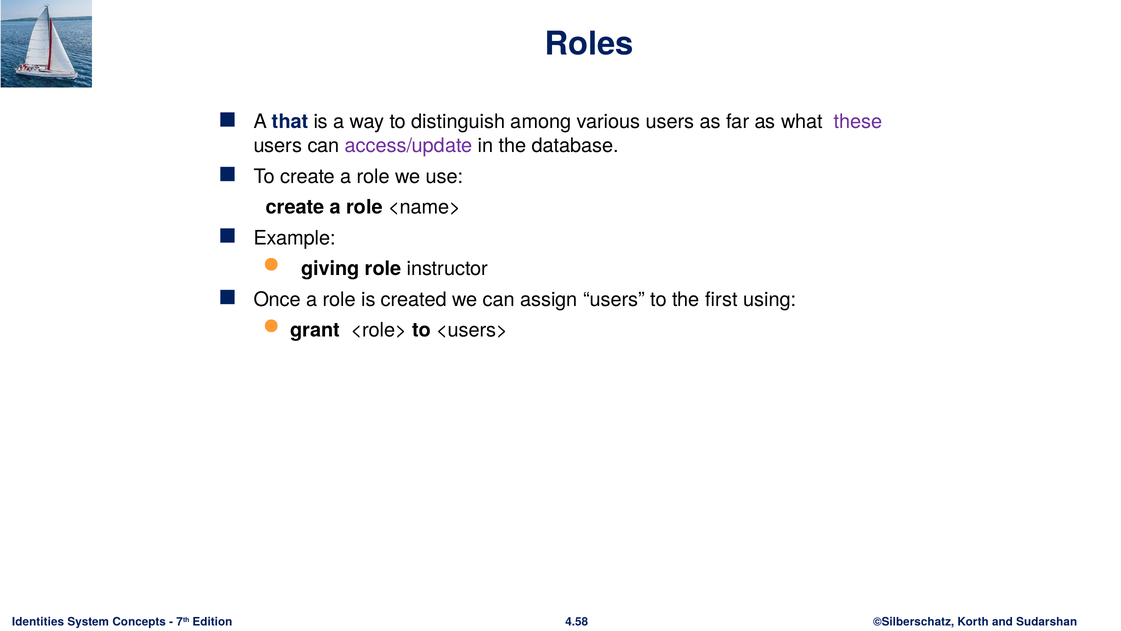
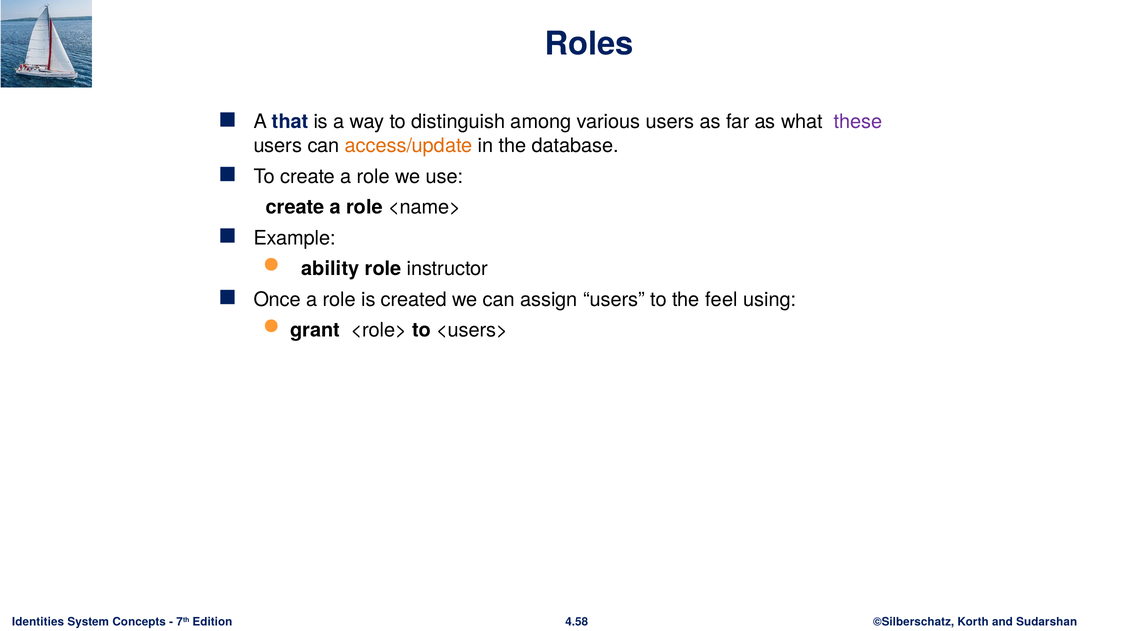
access/update colour: purple -> orange
giving: giving -> ability
first: first -> feel
